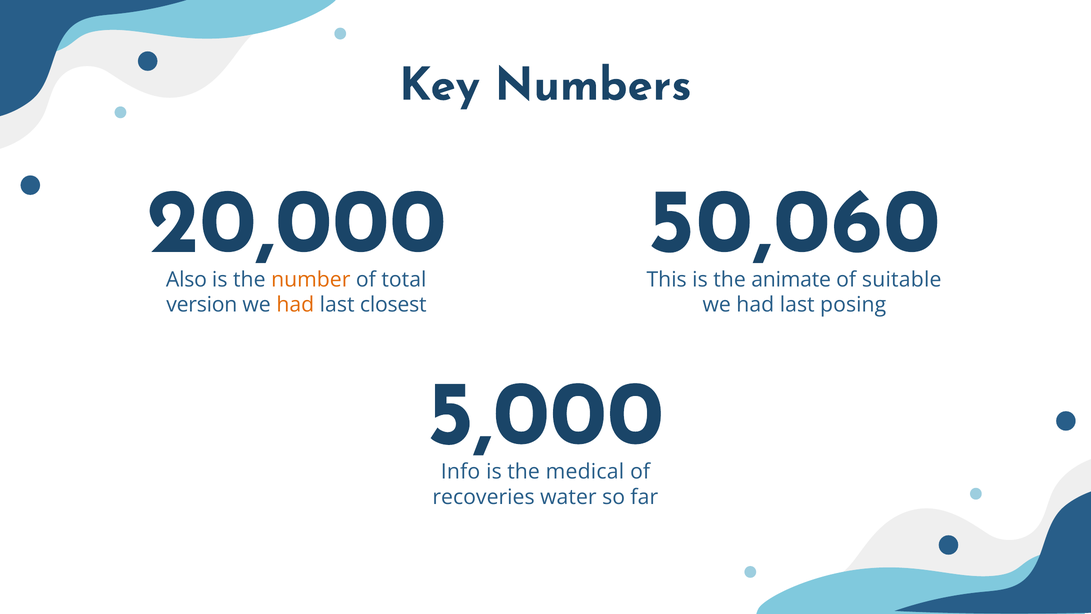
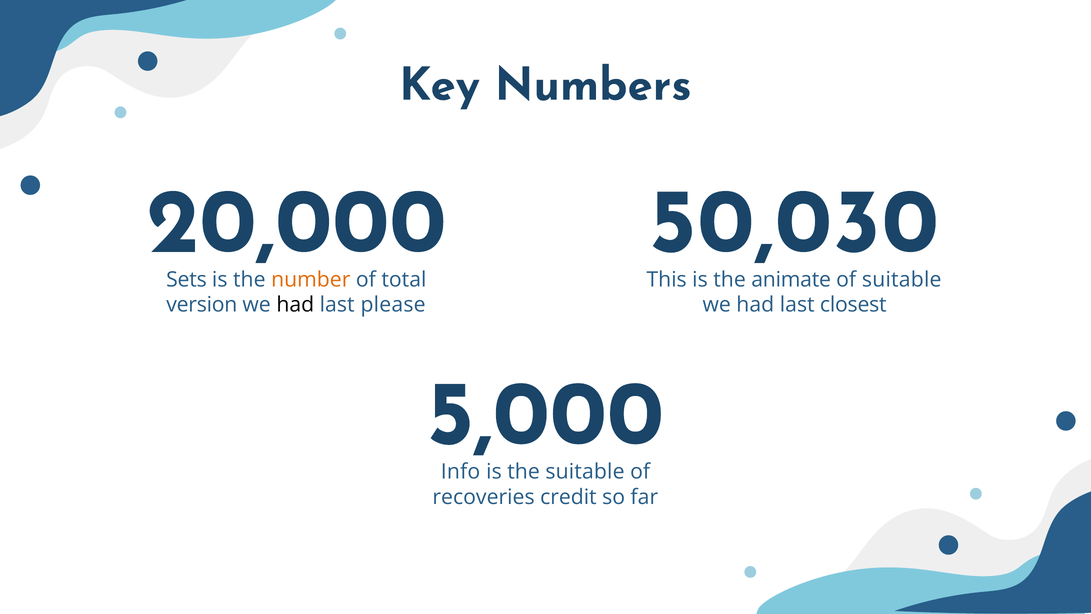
50,060: 50,060 -> 50,030
Also: Also -> Sets
had at (295, 305) colour: orange -> black
closest: closest -> please
posing: posing -> closest
the medical: medical -> suitable
water: water -> credit
